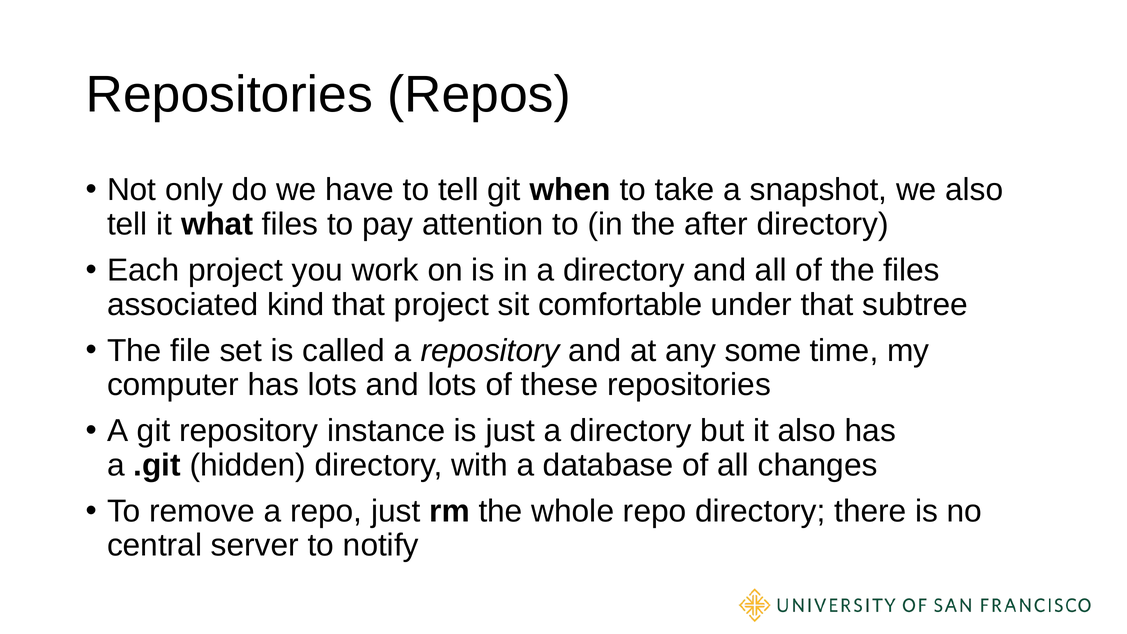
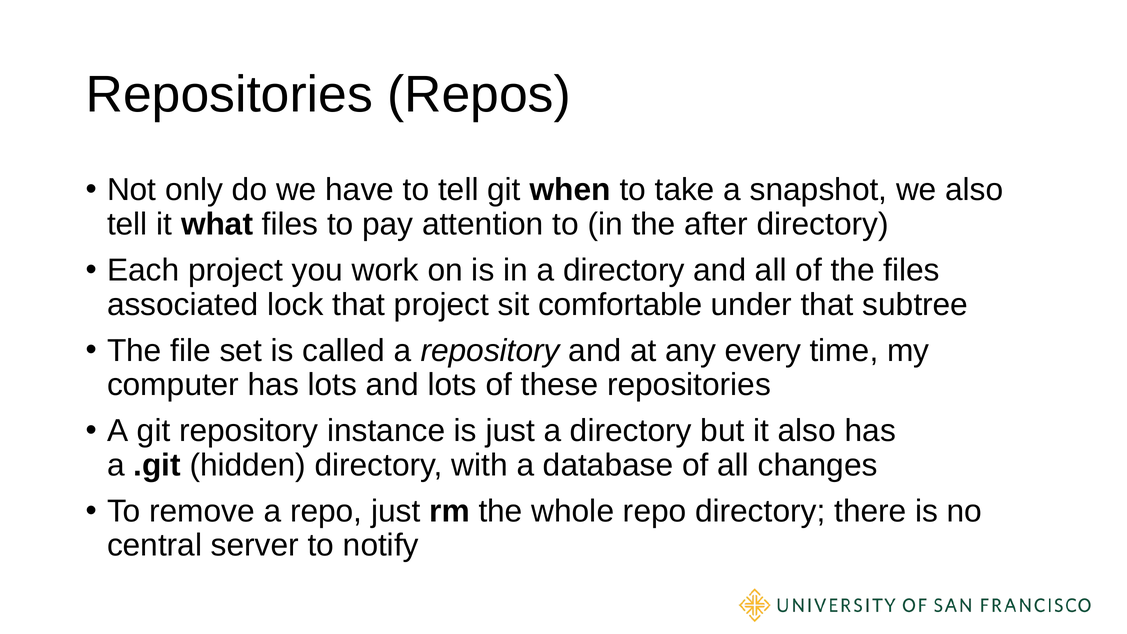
kind: kind -> lock
some: some -> every
